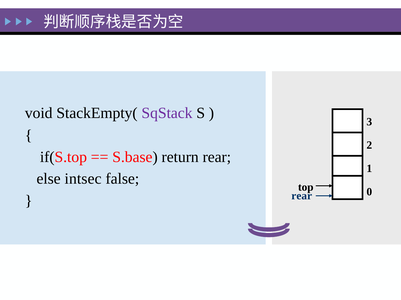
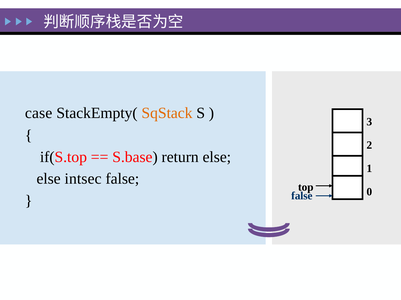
void: void -> case
SqStack colour: purple -> orange
return rear: rear -> else
rear at (302, 196): rear -> false
